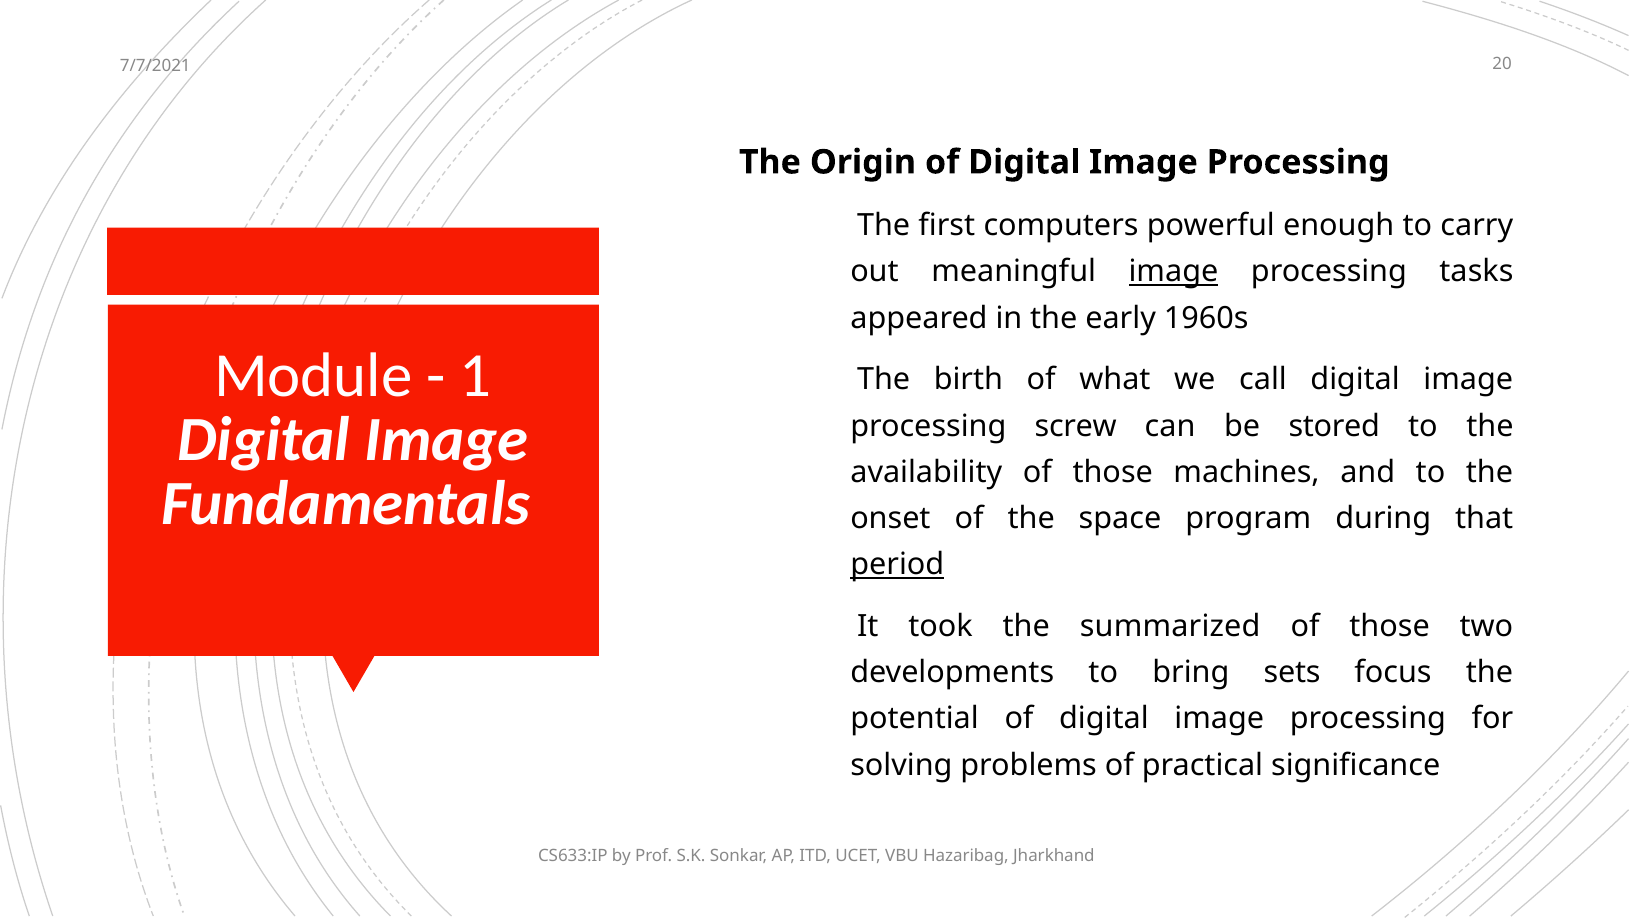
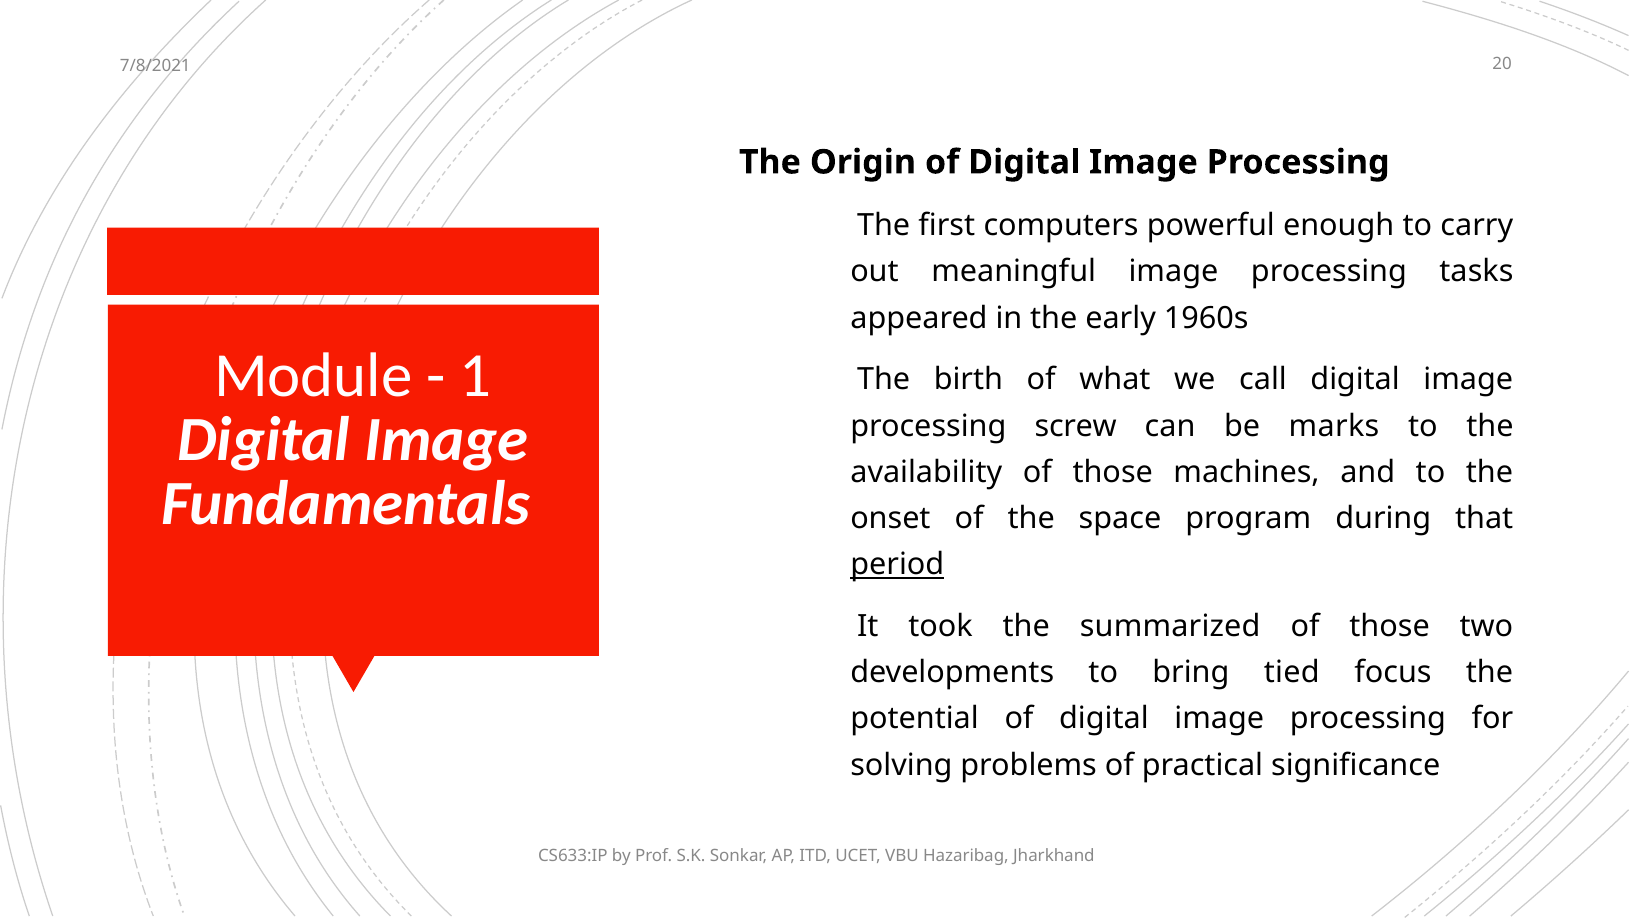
7/7/2021: 7/7/2021 -> 7/8/2021
image at (1173, 272) underline: present -> none
stored: stored -> marks
sets: sets -> tied
